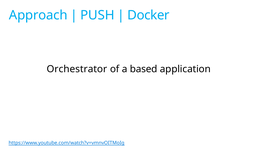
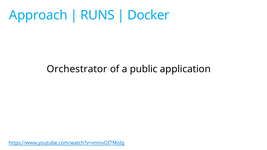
PUSH: PUSH -> RUNS
based: based -> public
